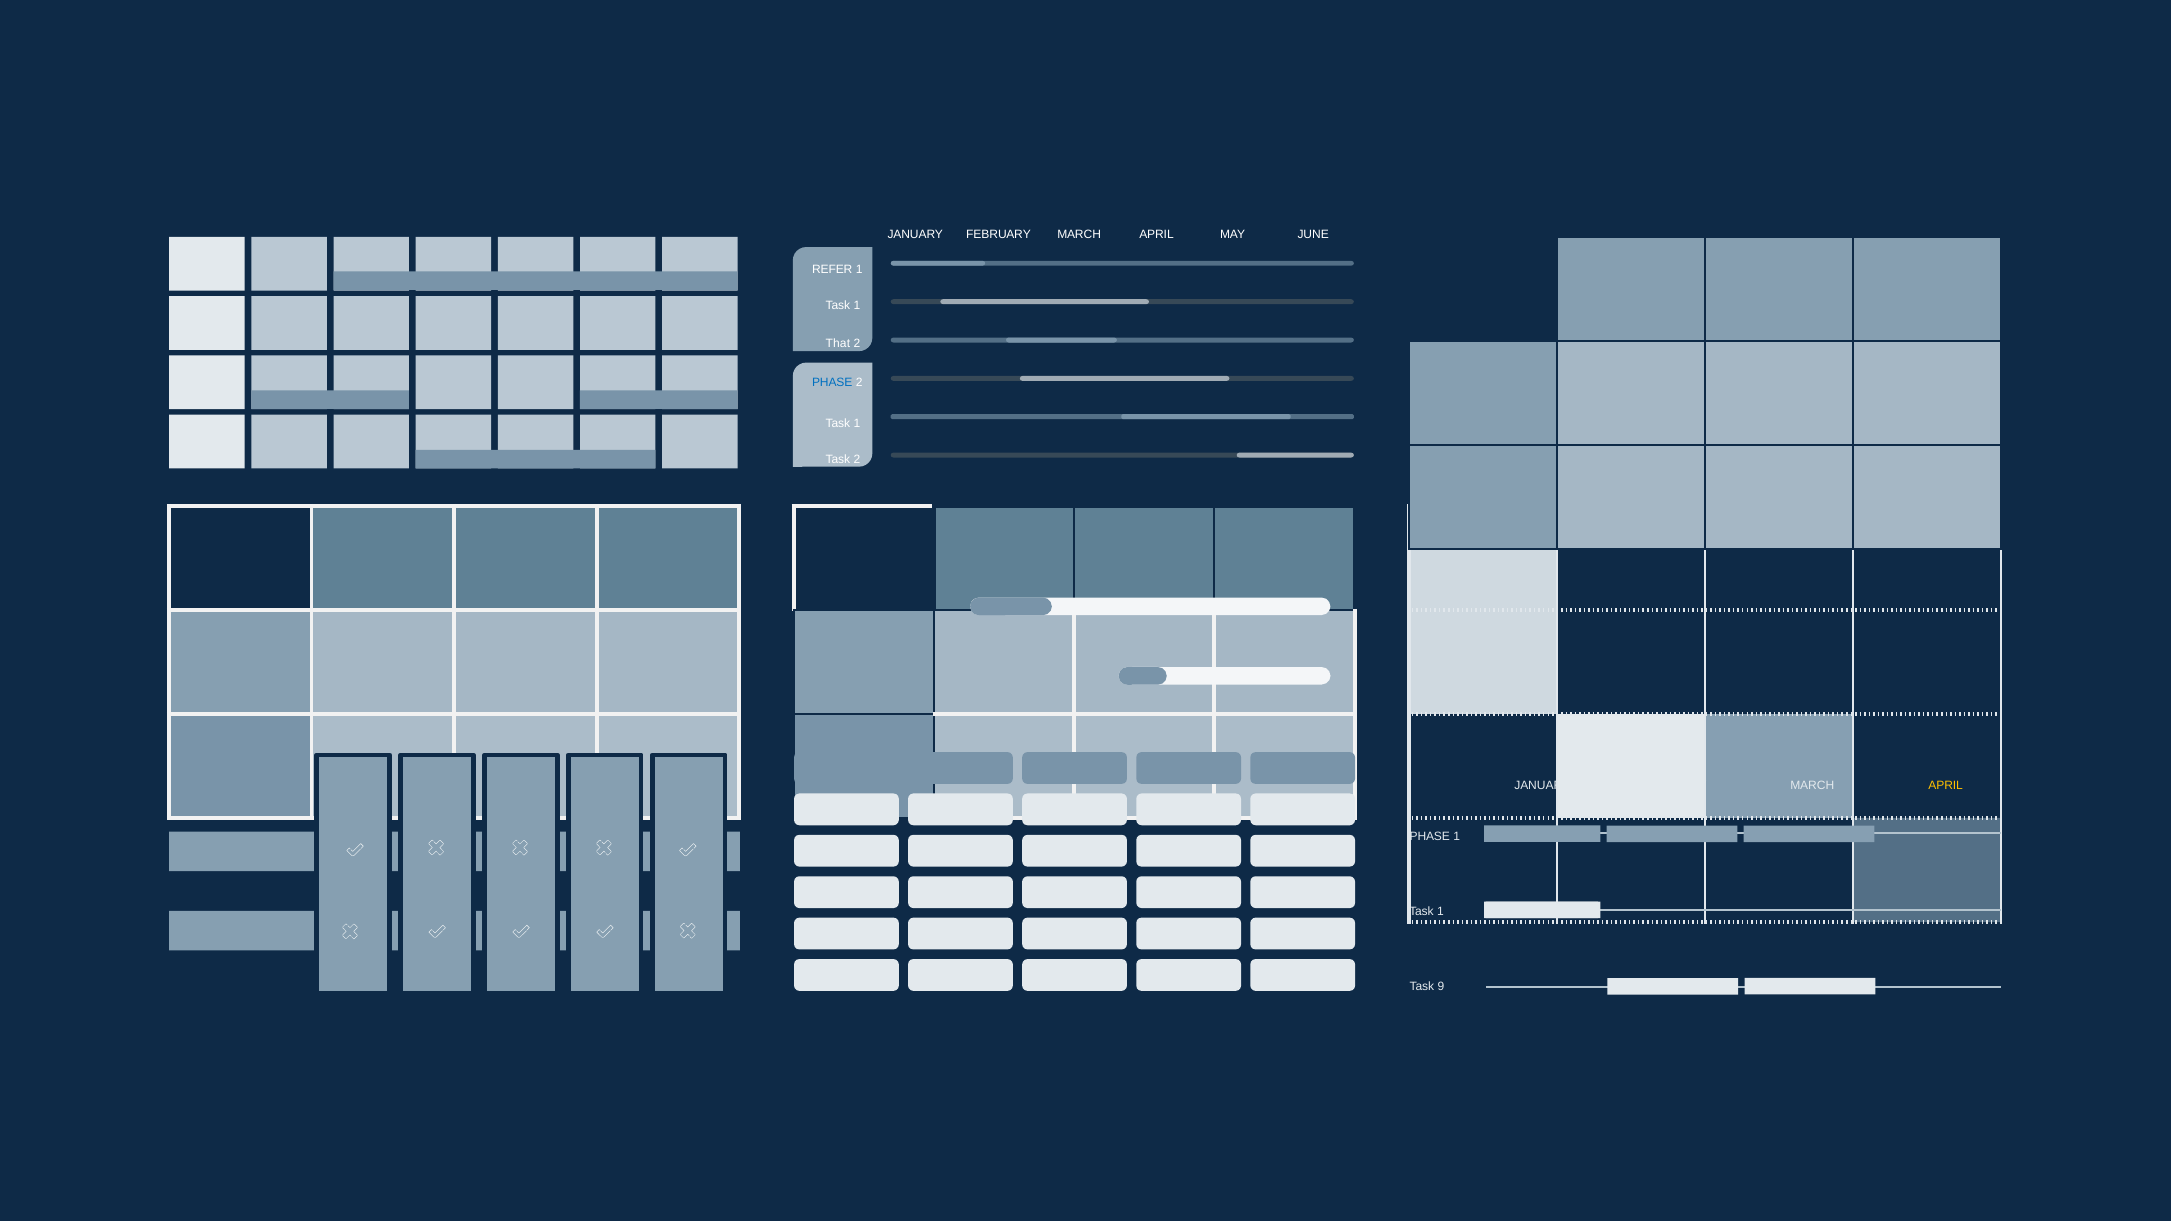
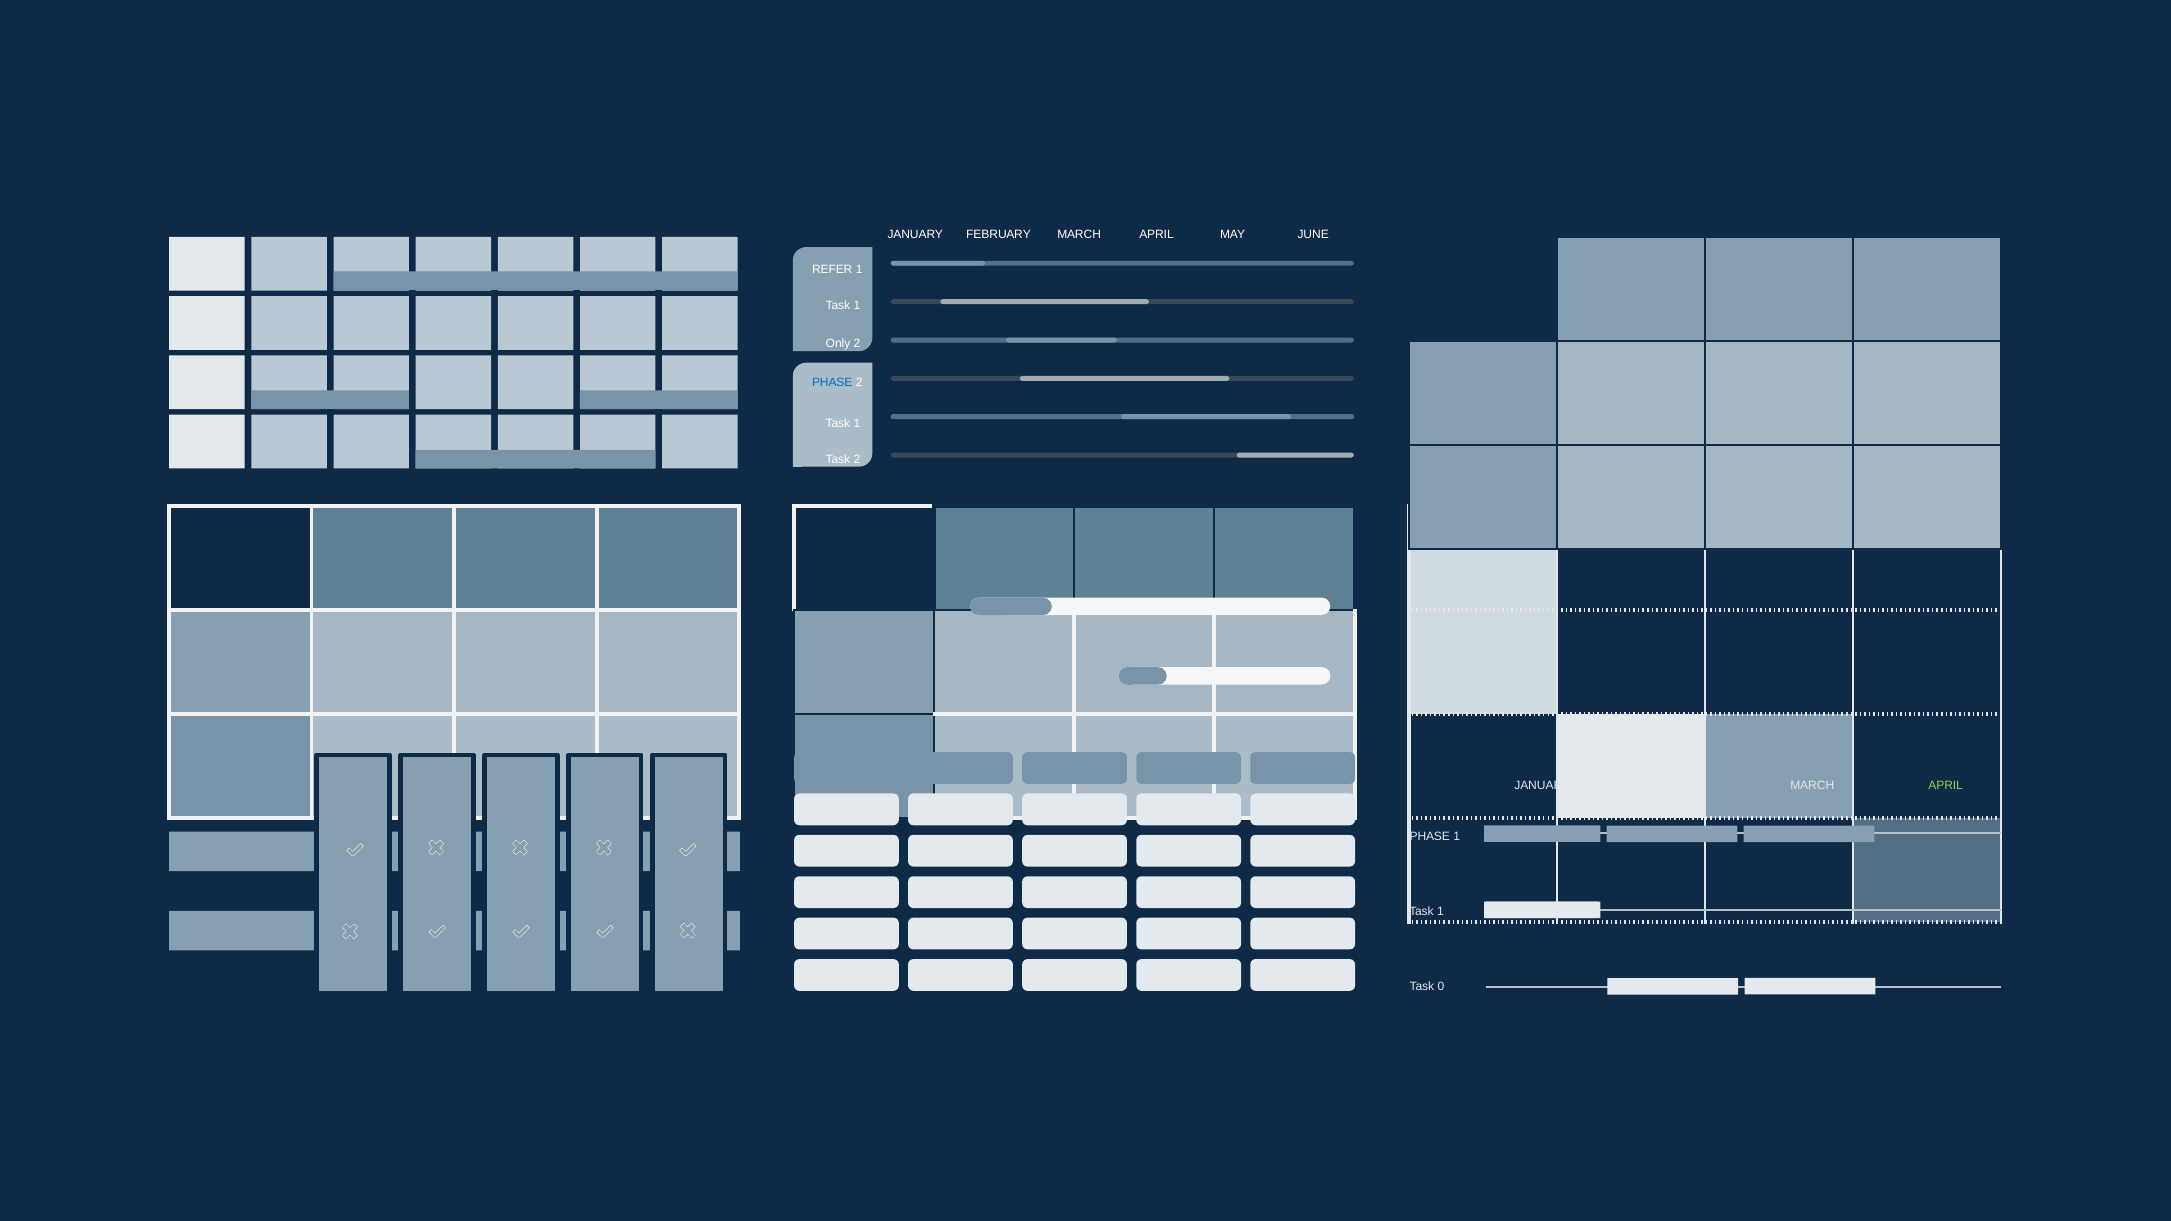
That: That -> Only
APRIL at (1946, 786) colour: yellow -> light green
9: 9 -> 0
